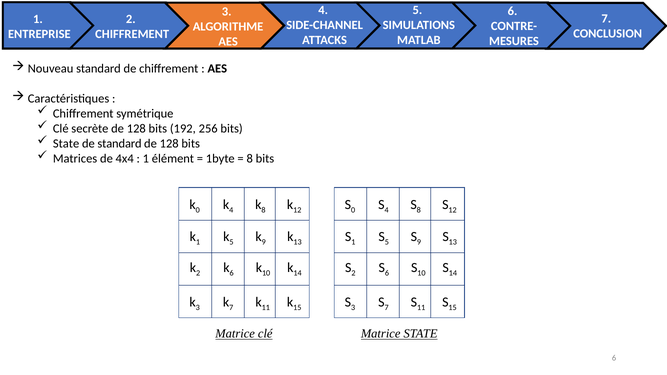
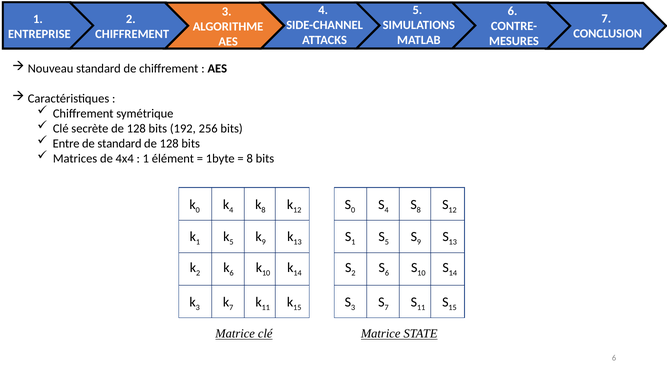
State at (66, 143): State -> Entre
